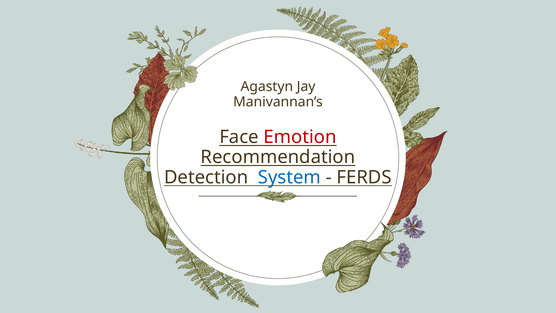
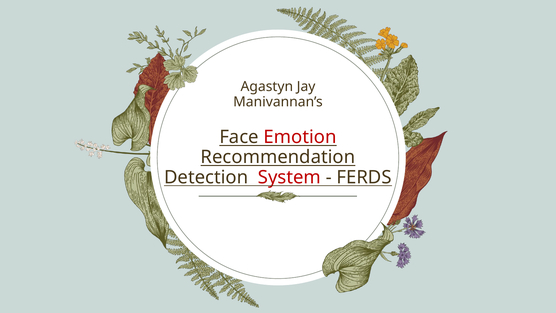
System colour: blue -> red
